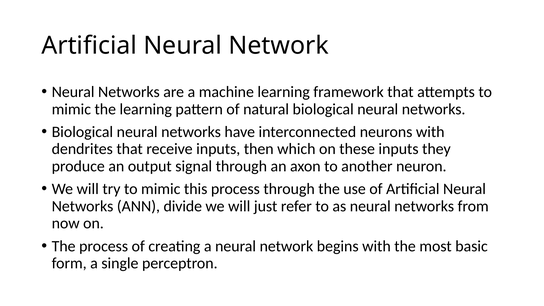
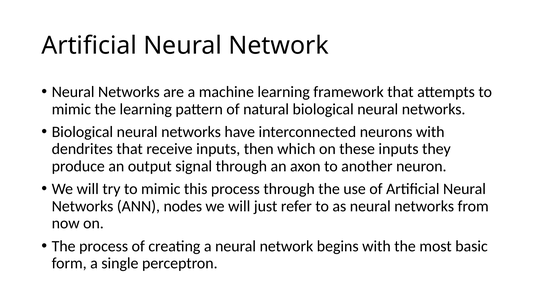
divide: divide -> nodes
